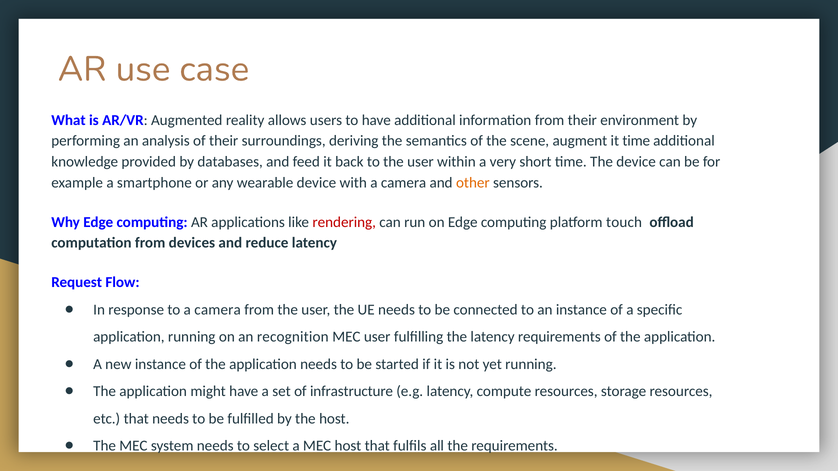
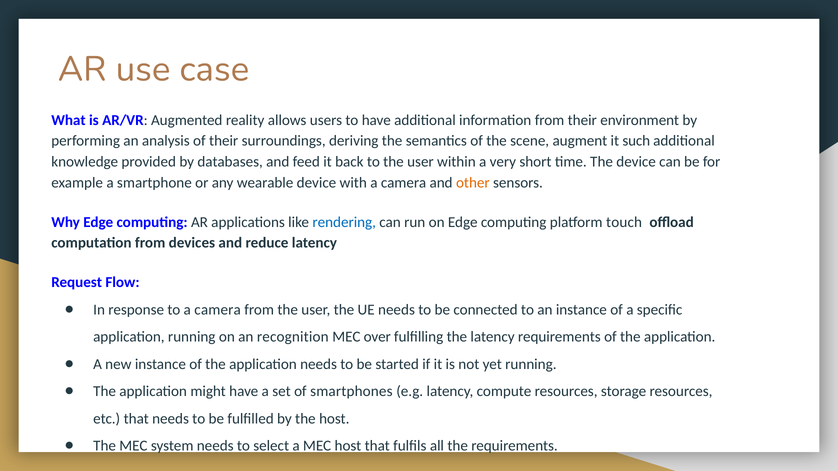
it time: time -> such
rendering colour: red -> blue
MEC user: user -> over
infrastructure: infrastructure -> smartphones
